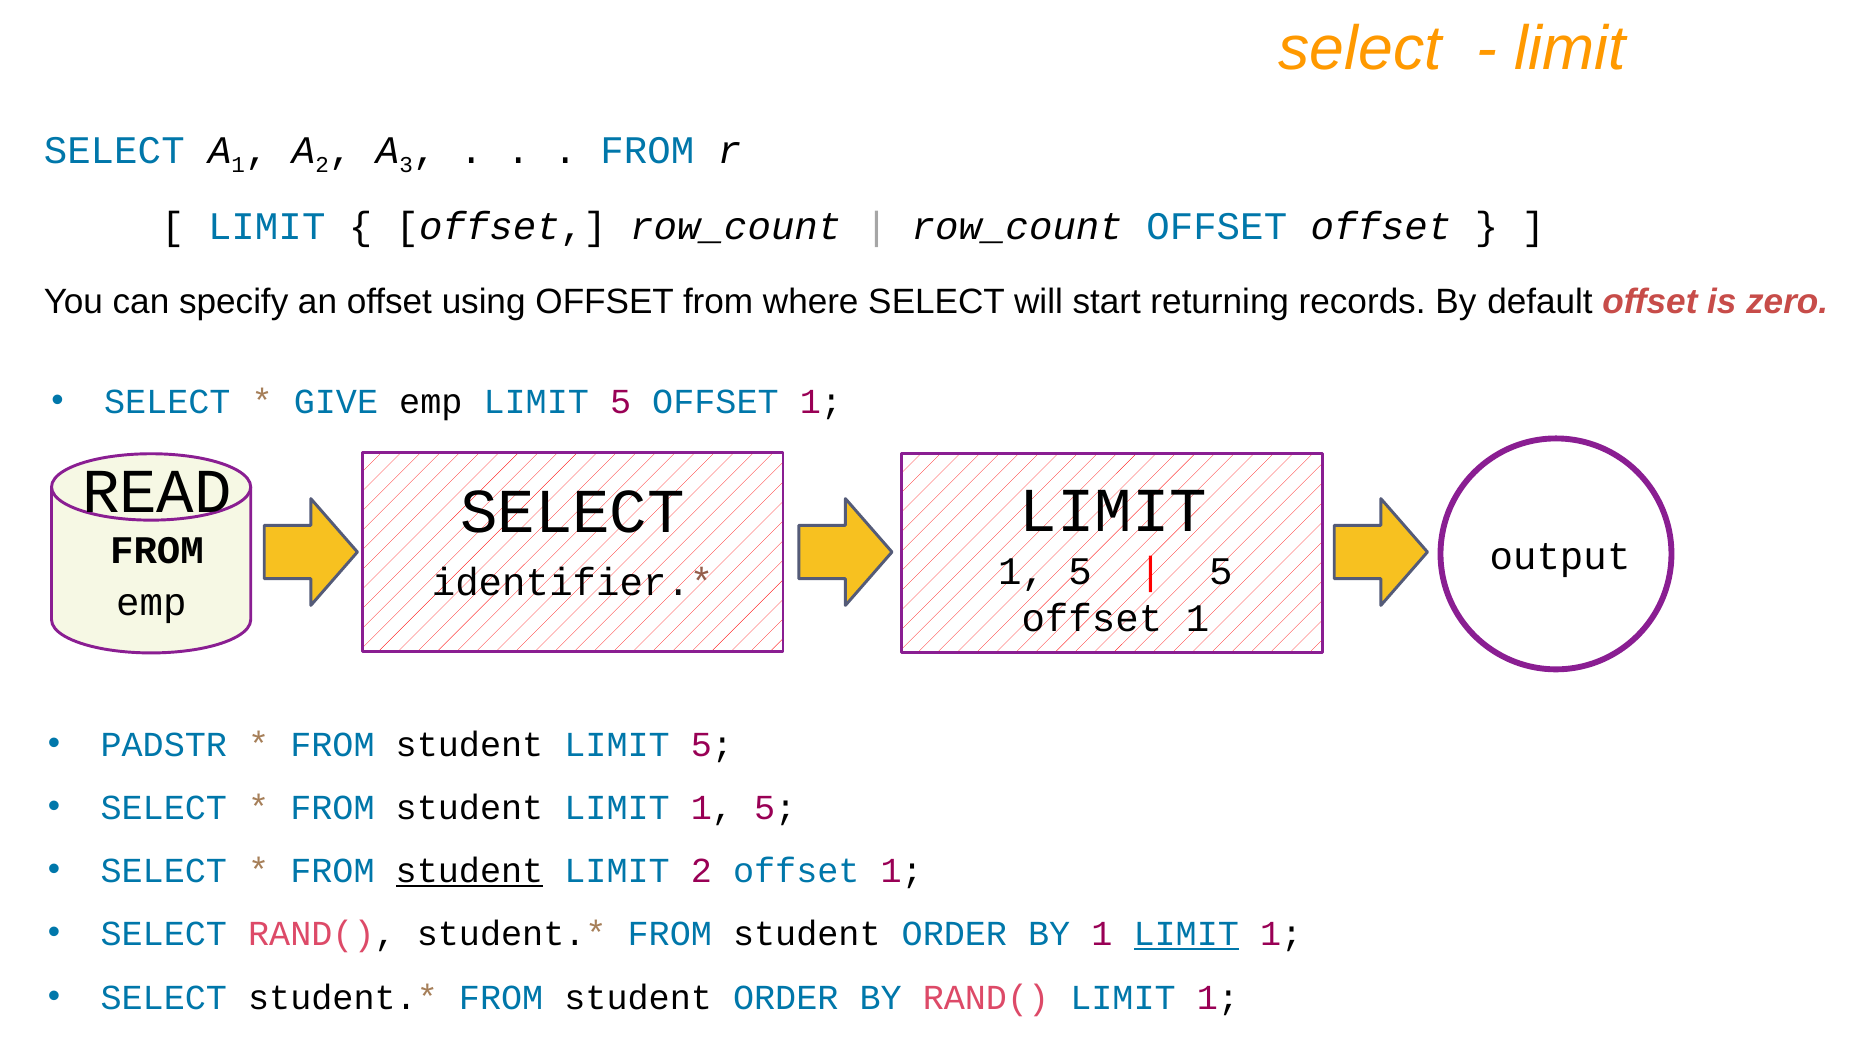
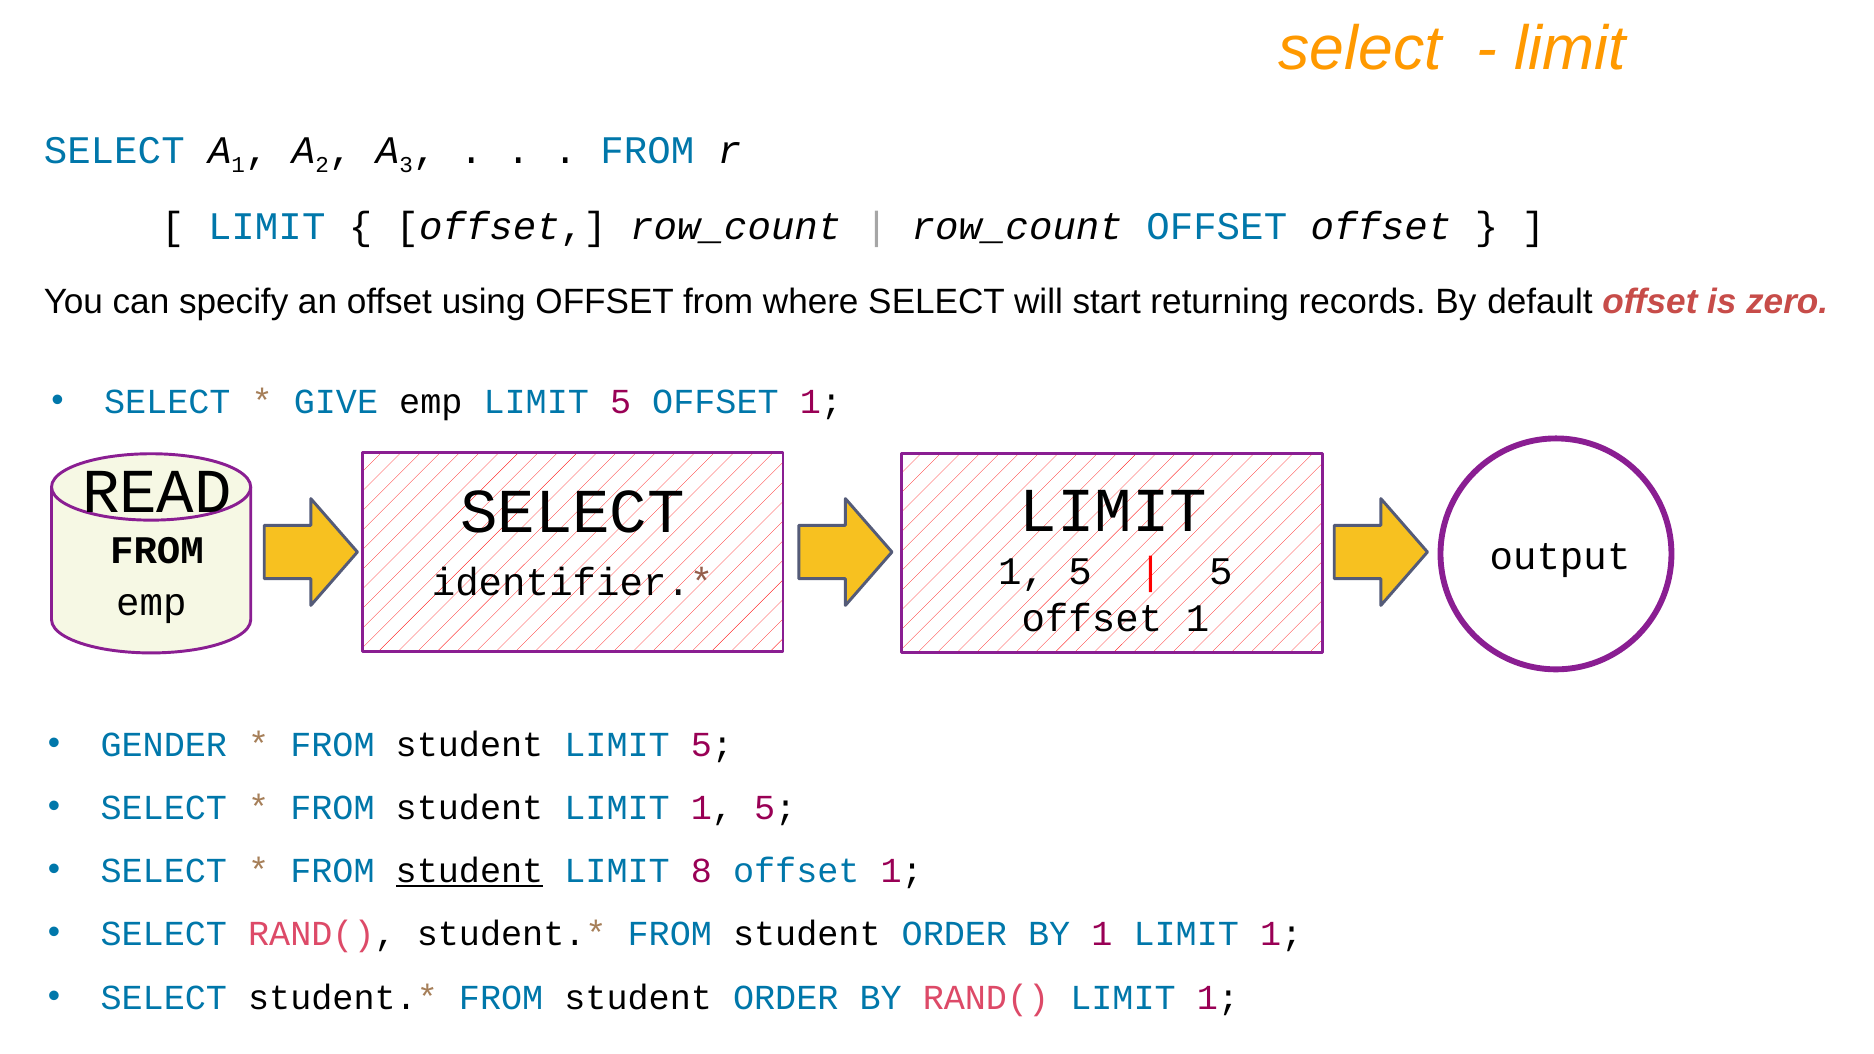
PADSTR: PADSTR -> GENDER
LIMIT 2: 2 -> 8
LIMIT at (1186, 934) underline: present -> none
